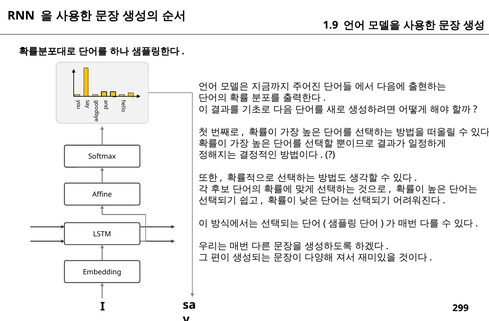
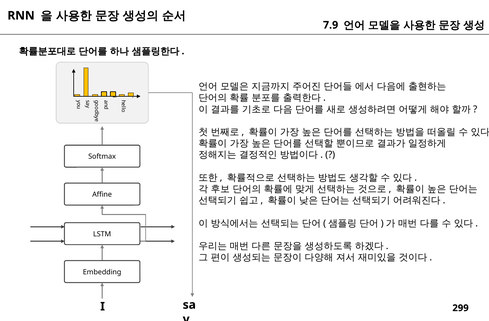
1.9: 1.9 -> 7.9
